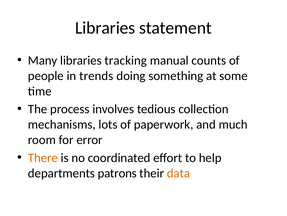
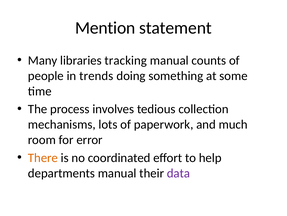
Libraries at (105, 28): Libraries -> Mention
departments patrons: patrons -> manual
data colour: orange -> purple
